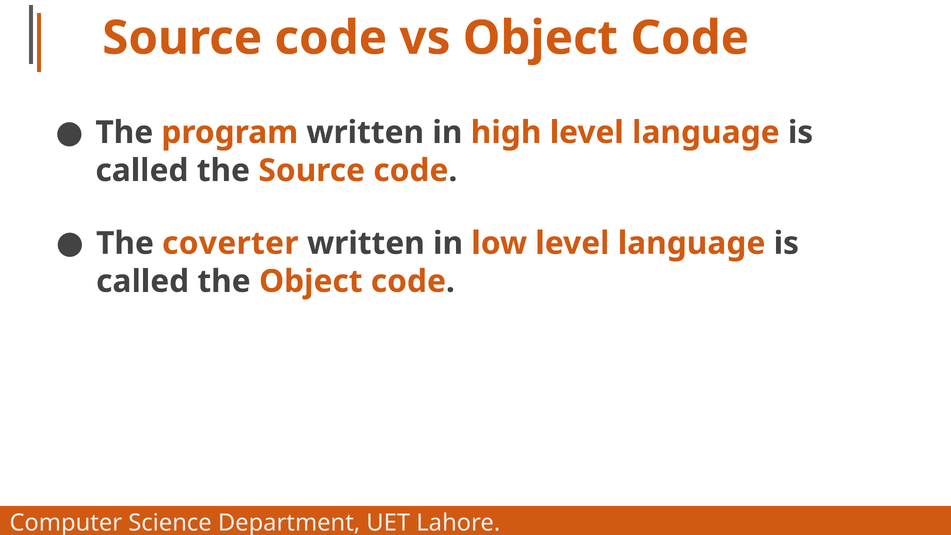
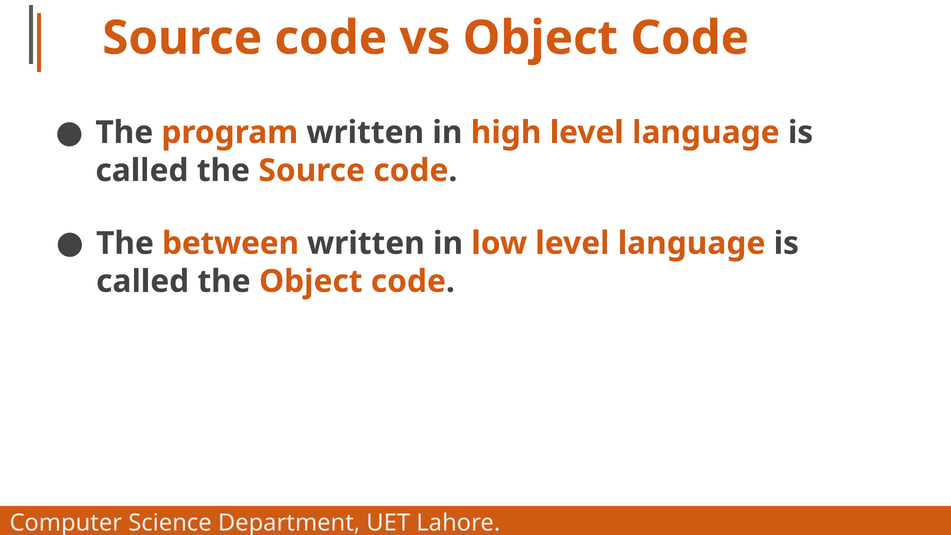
coverter: coverter -> between
